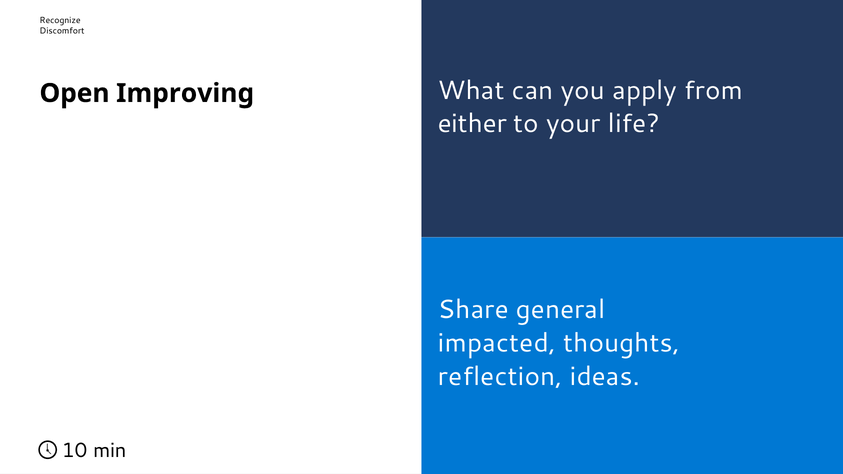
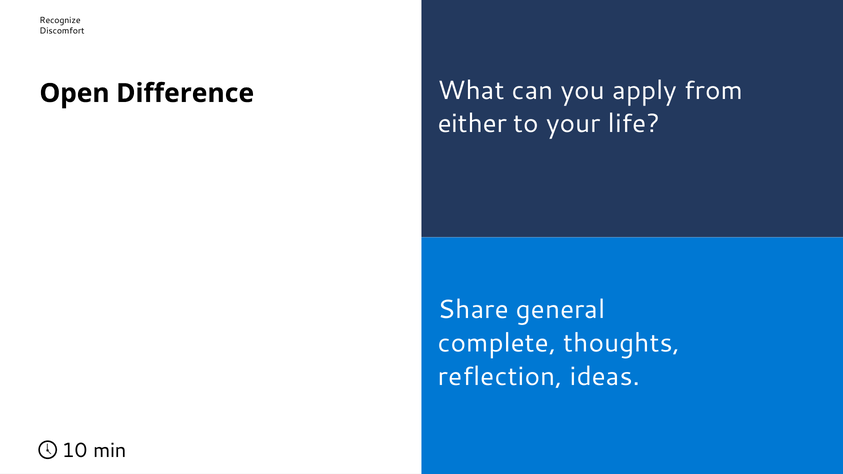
Improving: Improving -> Difference
impacted: impacted -> complete
